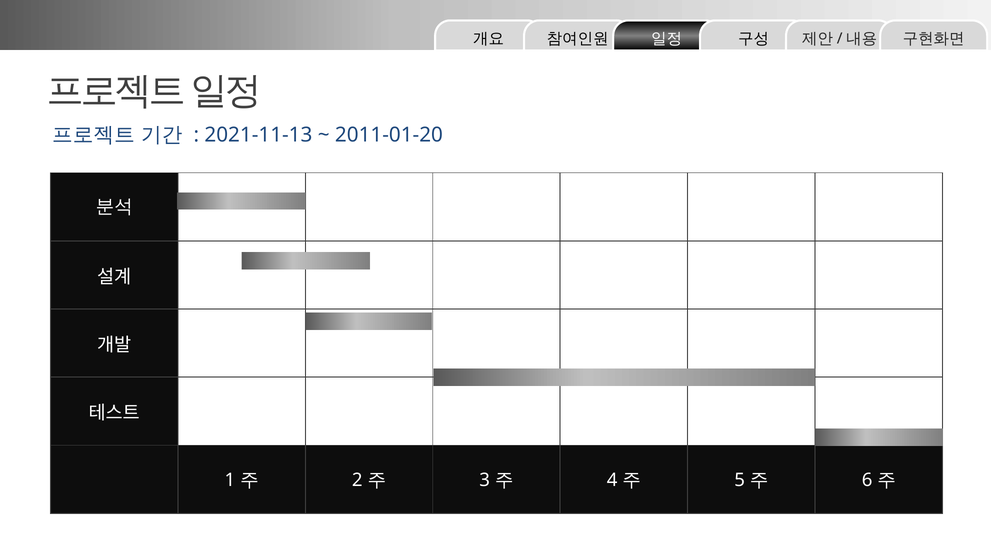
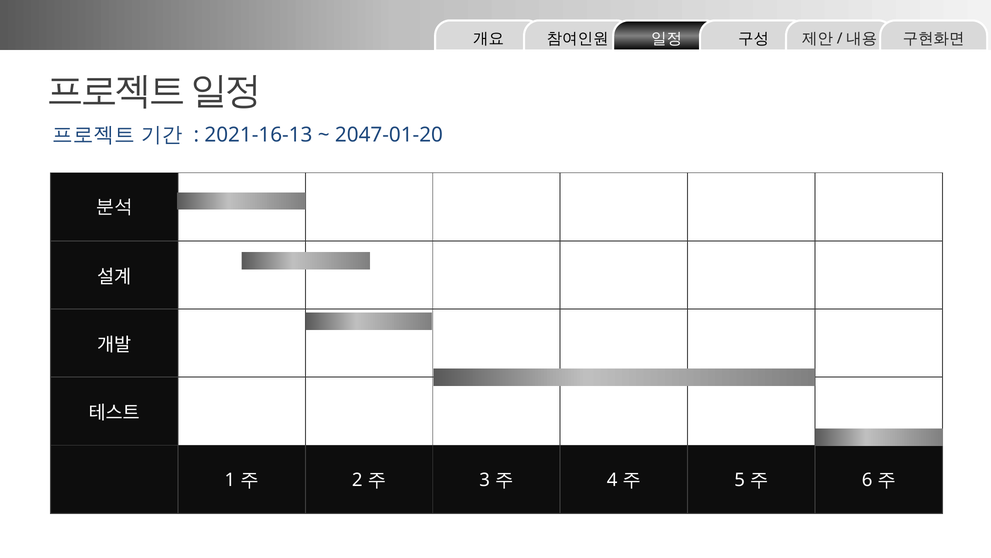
2021-11-13: 2021-11-13 -> 2021-16-13
2011-01-20: 2011-01-20 -> 2047-01-20
